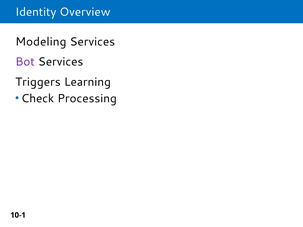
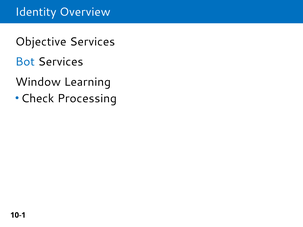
Modeling: Modeling -> Objective
Bot colour: purple -> blue
Triggers: Triggers -> Window
